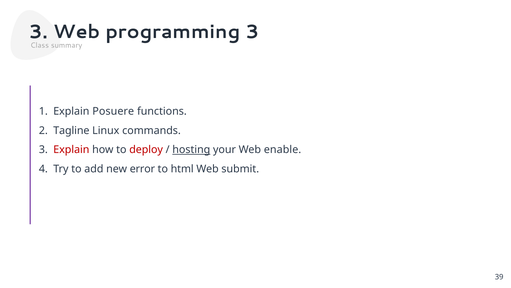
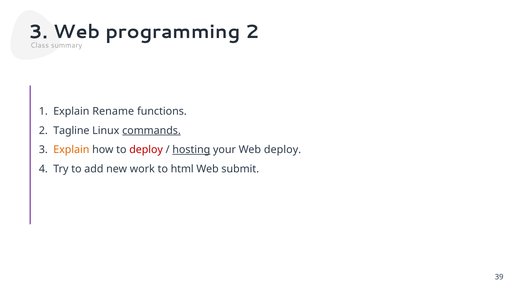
programming 3: 3 -> 2
Posuere: Posuere -> Rename
commands underline: none -> present
Explain at (71, 149) colour: red -> orange
Web enable: enable -> deploy
error: error -> work
